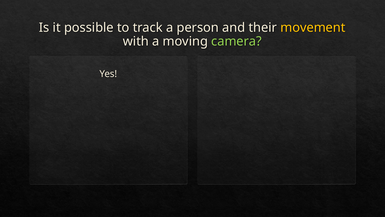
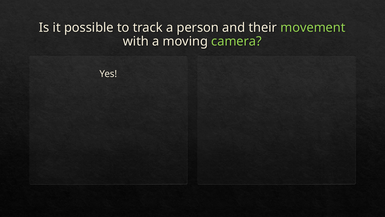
movement colour: yellow -> light green
